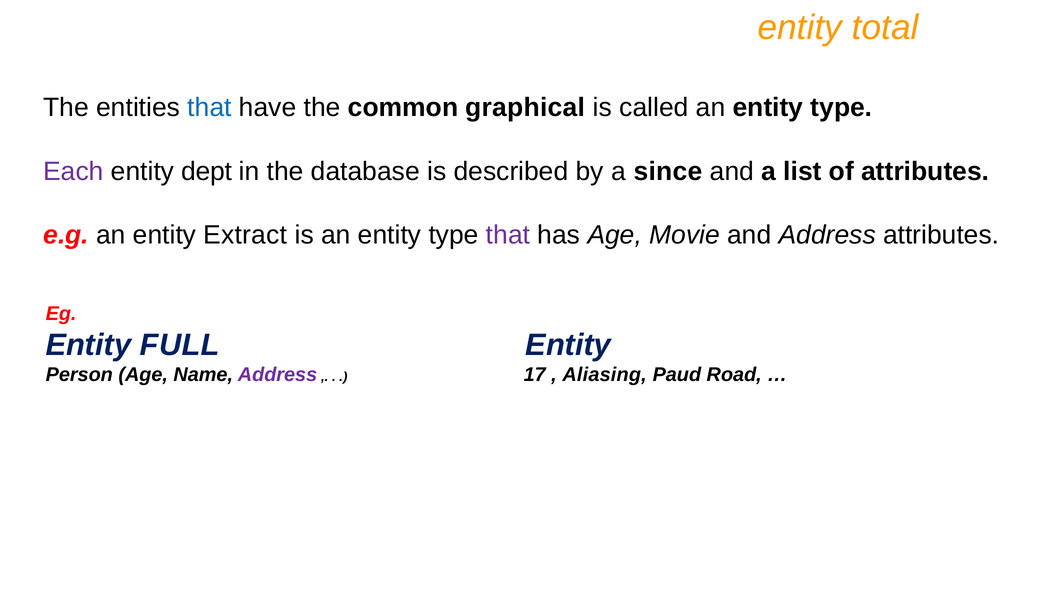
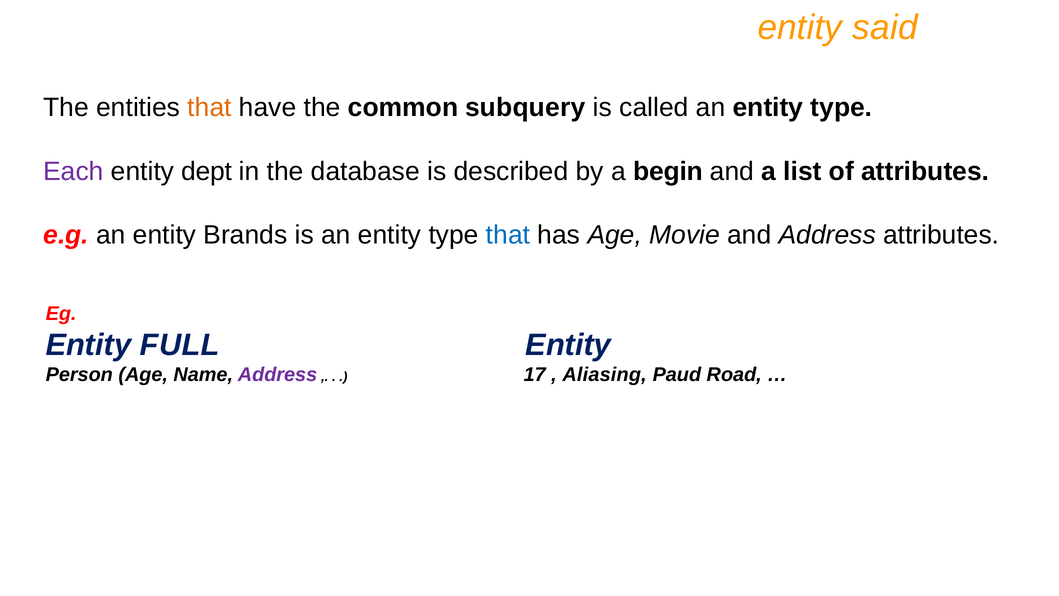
total: total -> said
that at (210, 108) colour: blue -> orange
graphical: graphical -> subquery
since: since -> begin
Extract: Extract -> Brands
that at (508, 235) colour: purple -> blue
